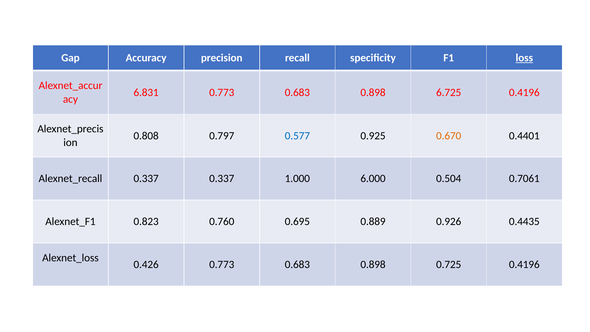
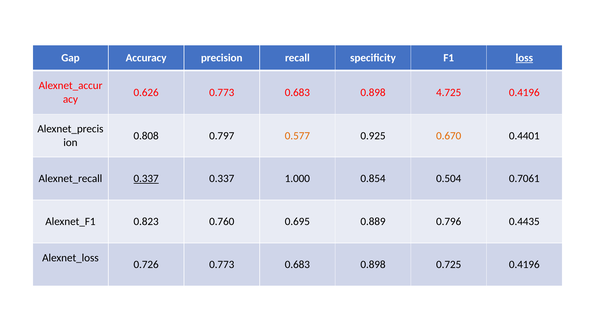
6.831: 6.831 -> 0.626
6.725: 6.725 -> 4.725
0.577 colour: blue -> orange
0.337 at (146, 179) underline: none -> present
6.000: 6.000 -> 0.854
0.926: 0.926 -> 0.796
0.426: 0.426 -> 0.726
